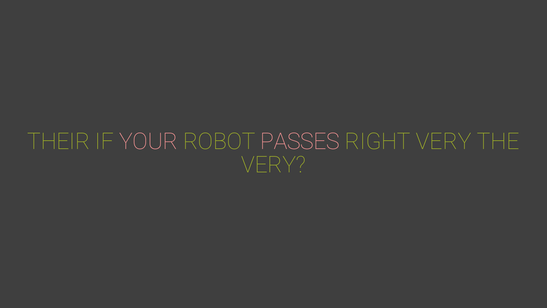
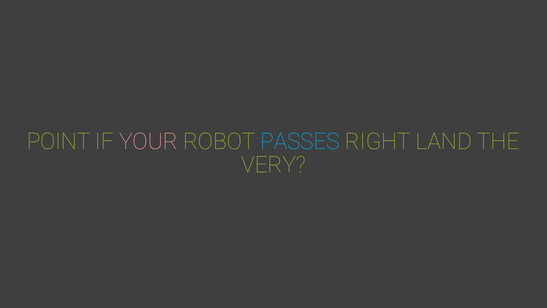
THEIR: THEIR -> POINT
PASSES colour: pink -> light blue
RIGHT VERY: VERY -> LAND
